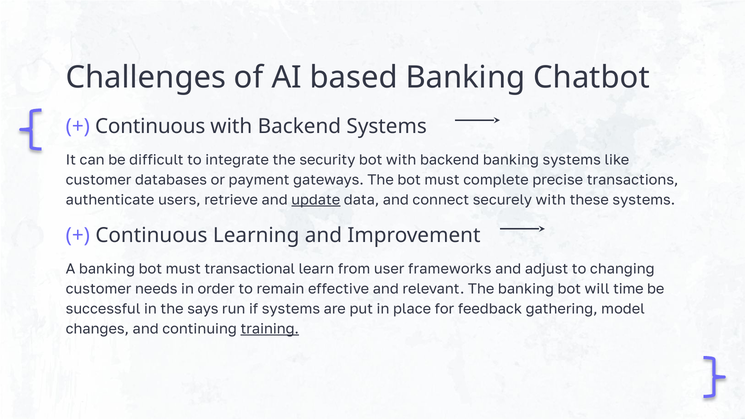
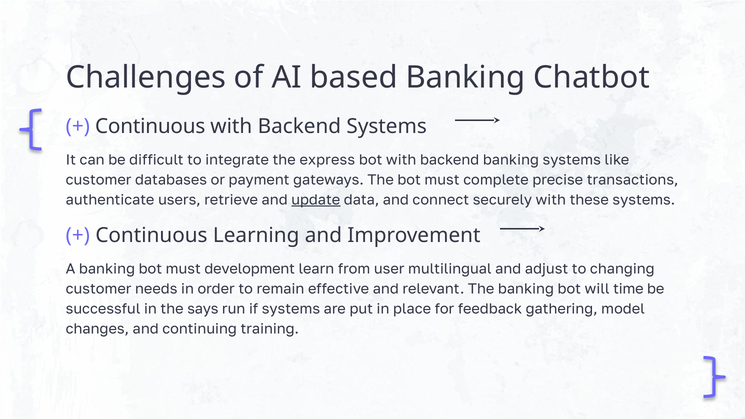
security: security -> express
transactional: transactional -> development
frameworks: frameworks -> multilingual
training underline: present -> none
